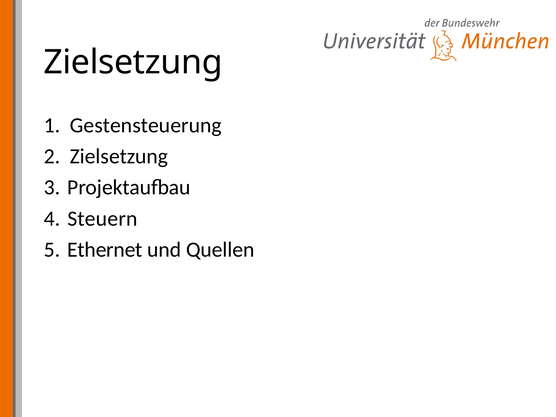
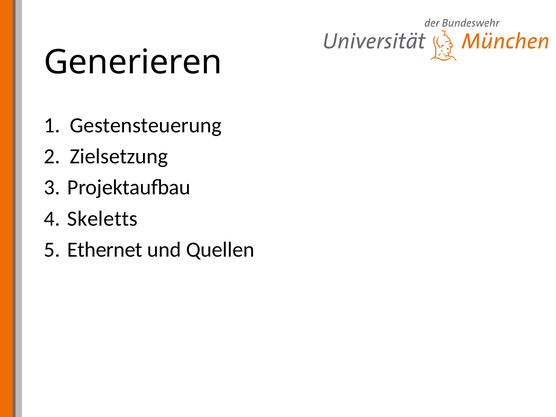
Zielsetzung at (133, 62): Zielsetzung -> Generieren
Steuern: Steuern -> Skeletts
